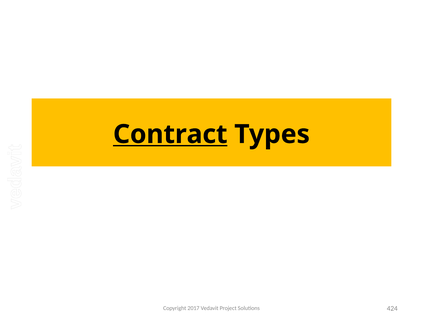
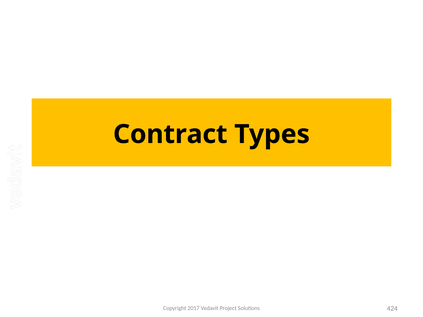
Contract underline: present -> none
